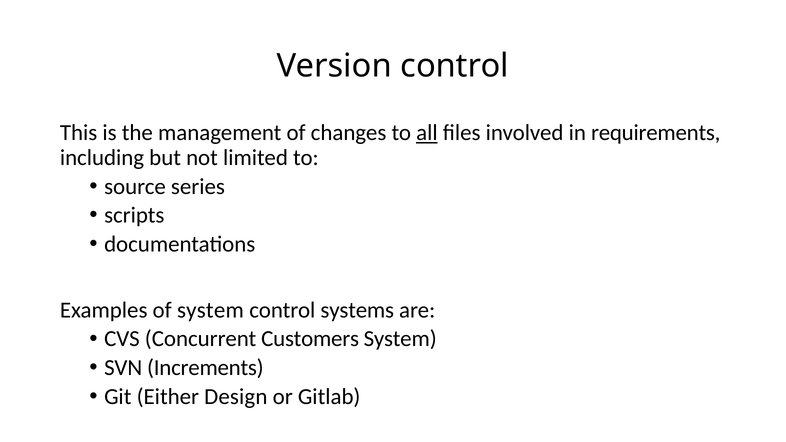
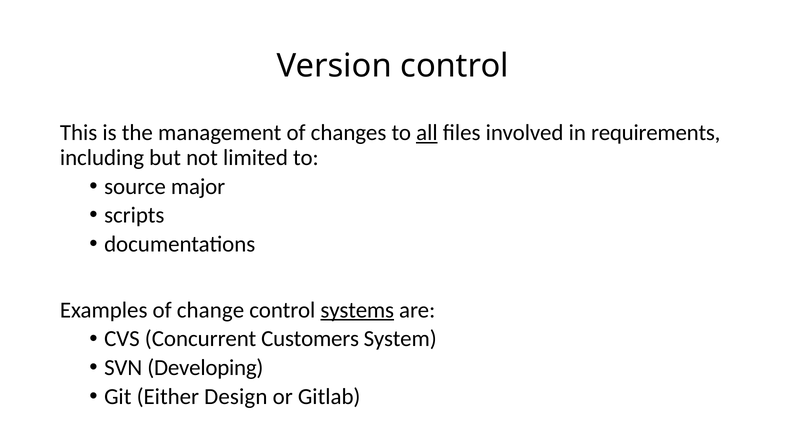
series: series -> major
of system: system -> change
systems underline: none -> present
Increments: Increments -> Developing
